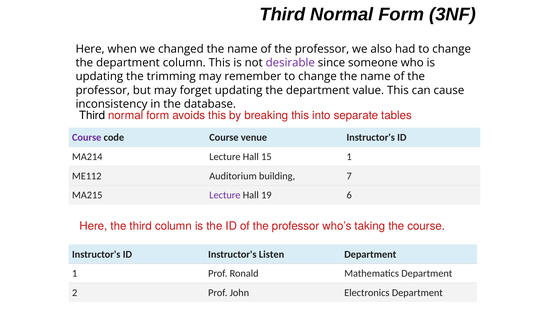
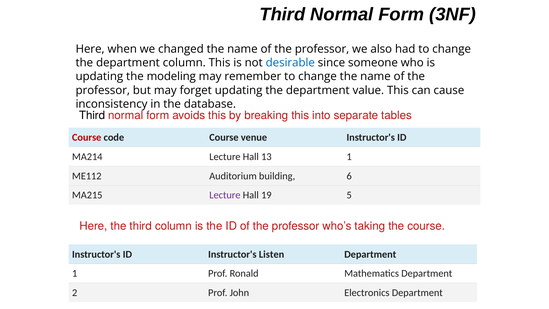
desirable colour: purple -> blue
trimming: trimming -> modeling
Course at (87, 137) colour: purple -> red
15: 15 -> 13
7: 7 -> 6
6: 6 -> 5
